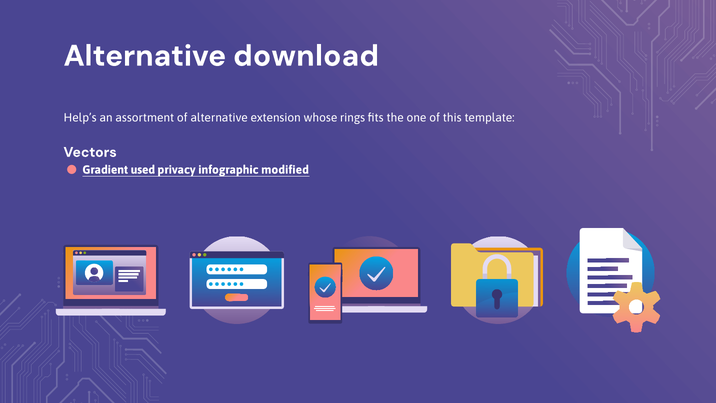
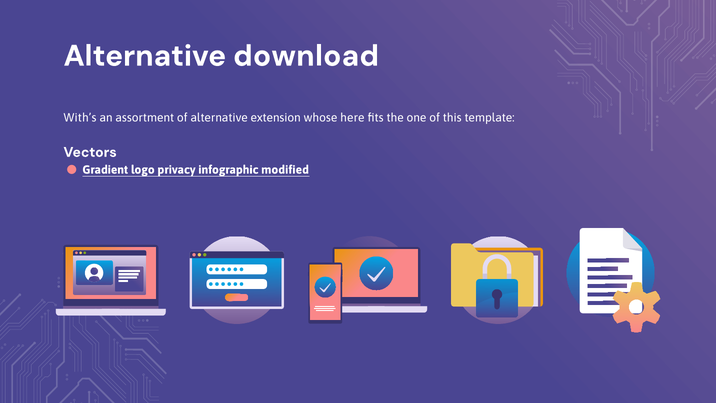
Help’s: Help’s -> With’s
rings: rings -> here
used: used -> logo
